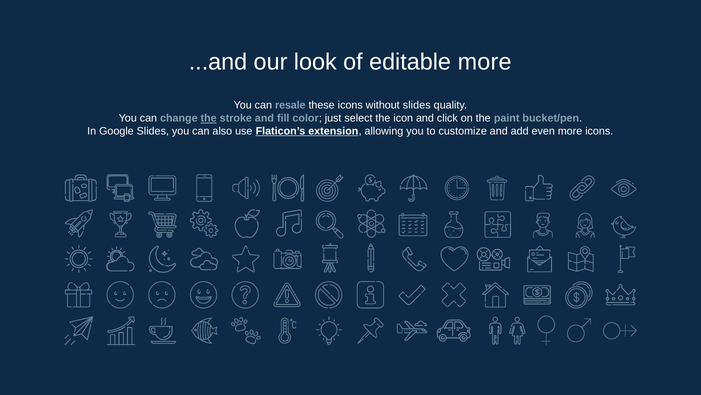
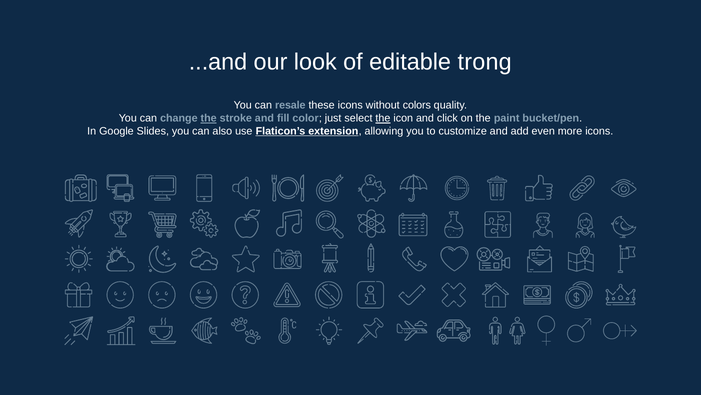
editable more: more -> trong
without slides: slides -> colors
the at (383, 118) underline: none -> present
